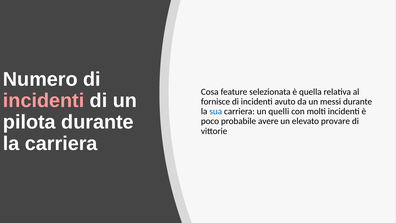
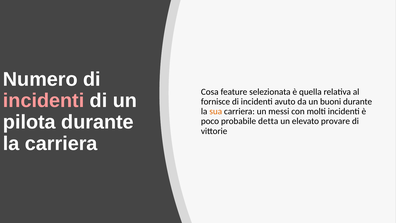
messi: messi -> buoni
sua colour: blue -> orange
quelli: quelli -> messi
avere: avere -> detta
